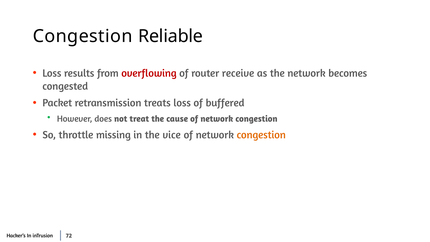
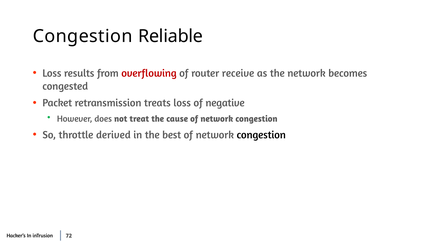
buffered: buffered -> negative
missing: missing -> derived
vice: vice -> best
congestion at (261, 135) colour: orange -> black
